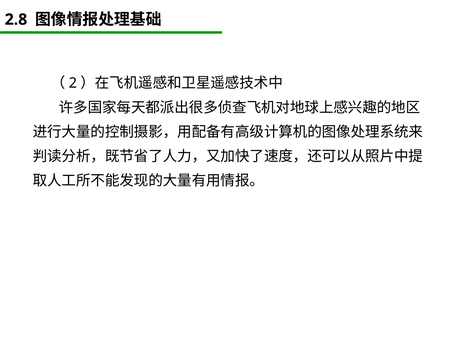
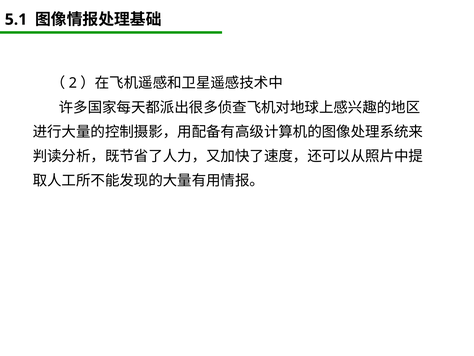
2.8: 2.8 -> 5.1
